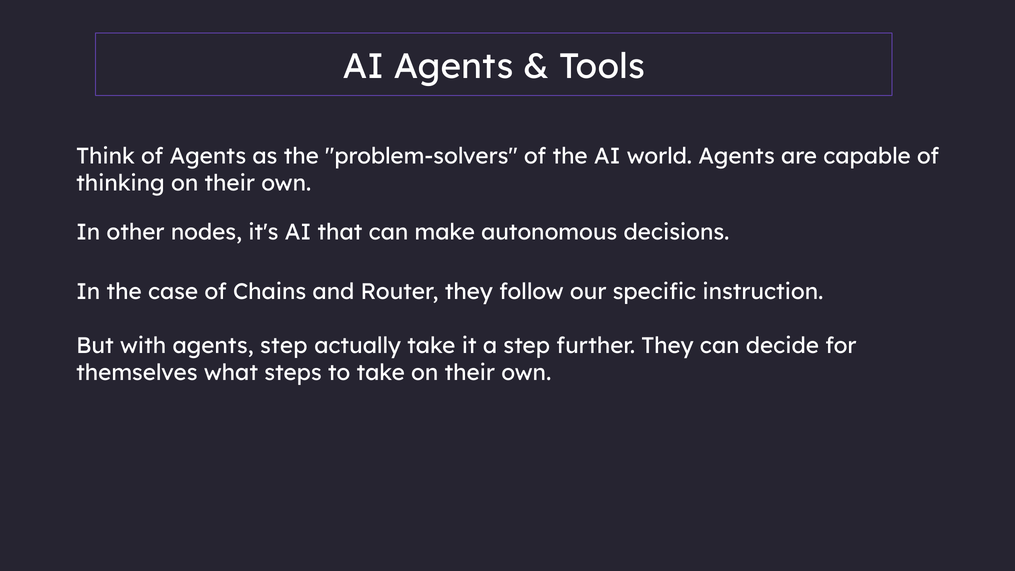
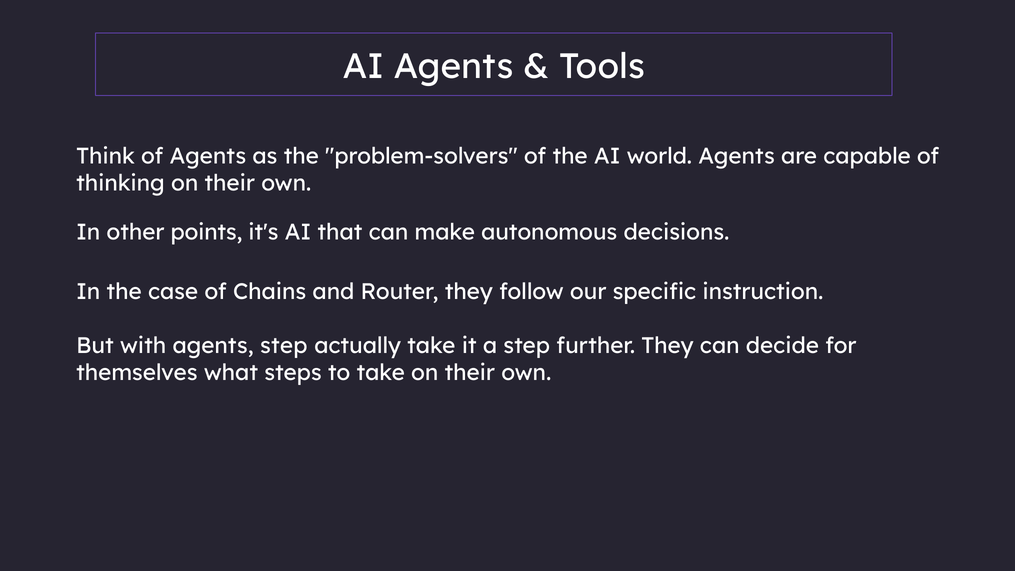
nodes: nodes -> points
